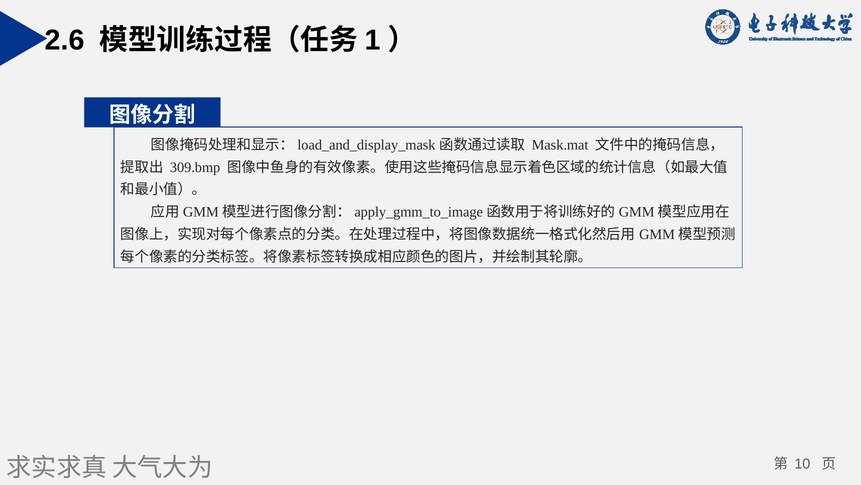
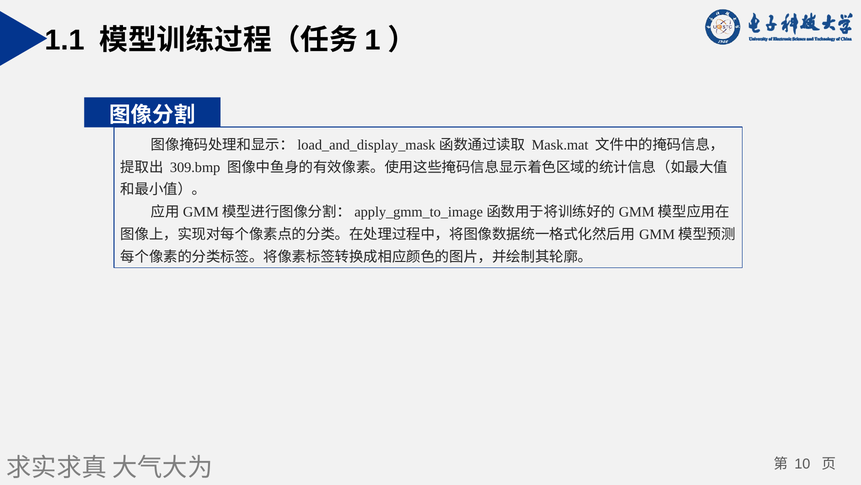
2.6: 2.6 -> 1.1
